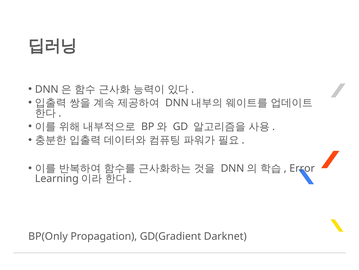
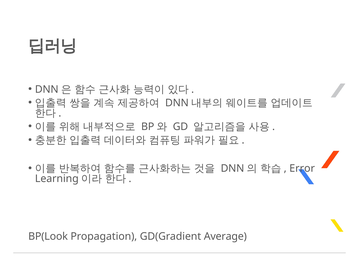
BP(Only: BP(Only -> BP(Look
Darknet: Darknet -> Average
